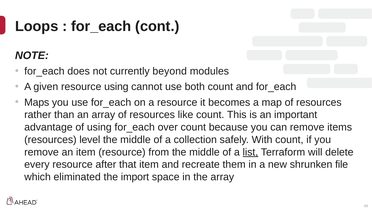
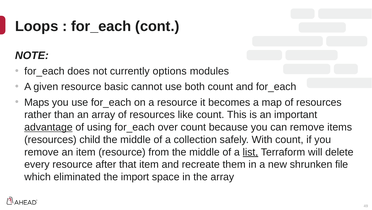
beyond: beyond -> options
resource using: using -> basic
advantage underline: none -> present
level: level -> child
